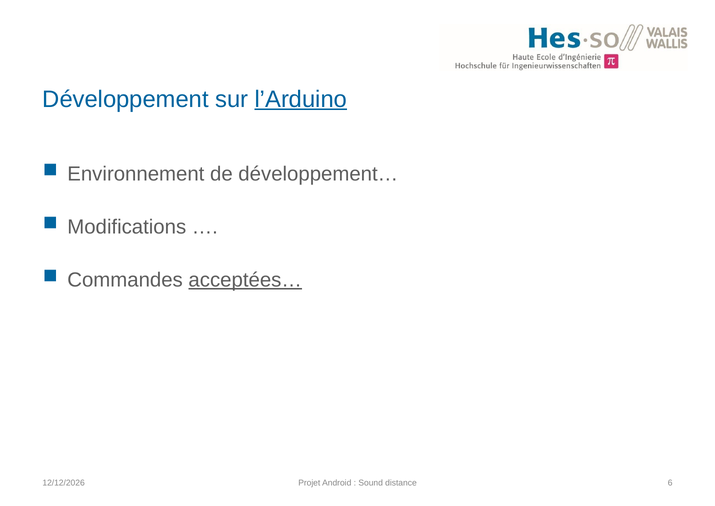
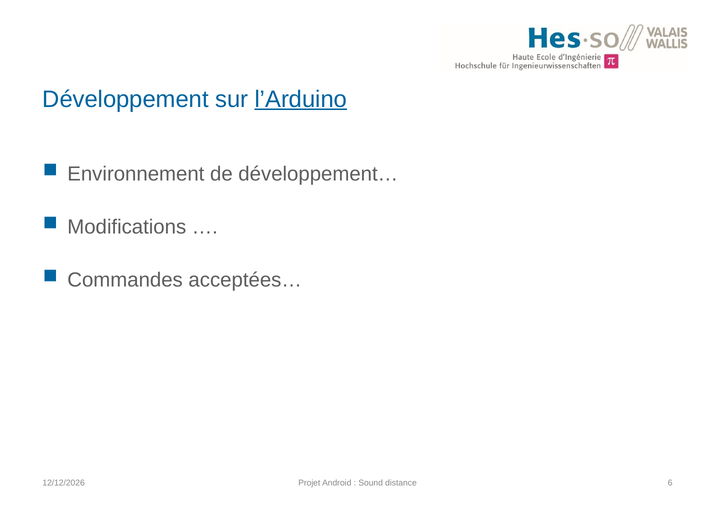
acceptées… underline: present -> none
